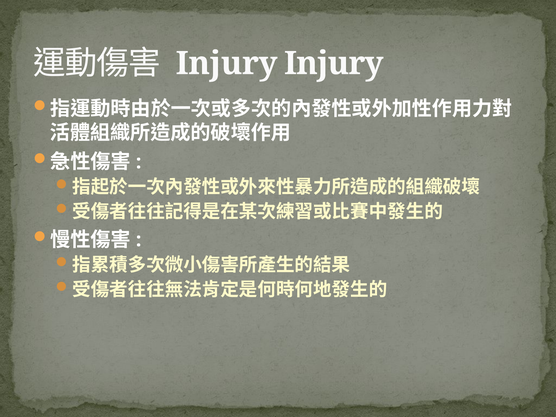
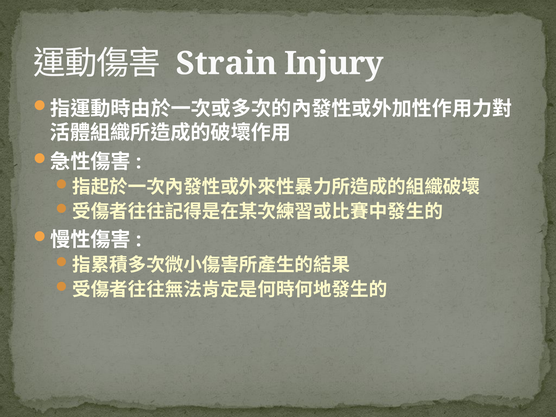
Injury at (227, 63): Injury -> Strain
